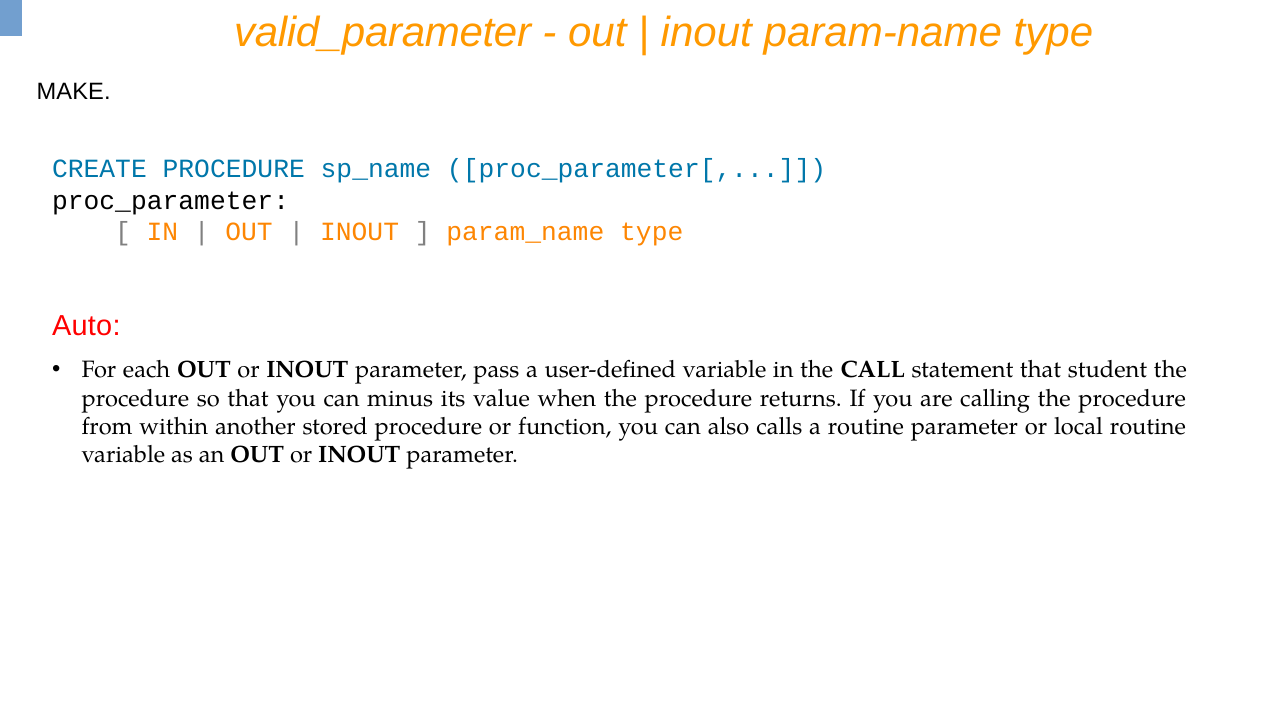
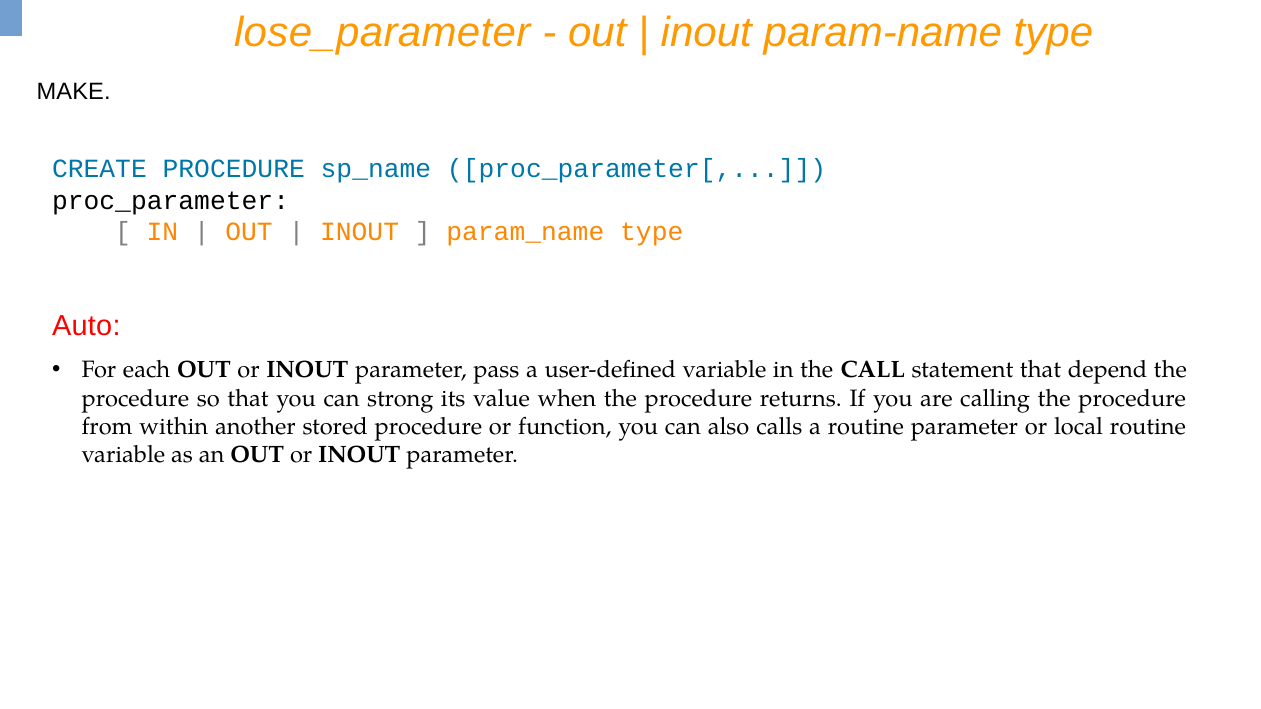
valid_parameter: valid_parameter -> lose_parameter
student: student -> depend
minus: minus -> strong
